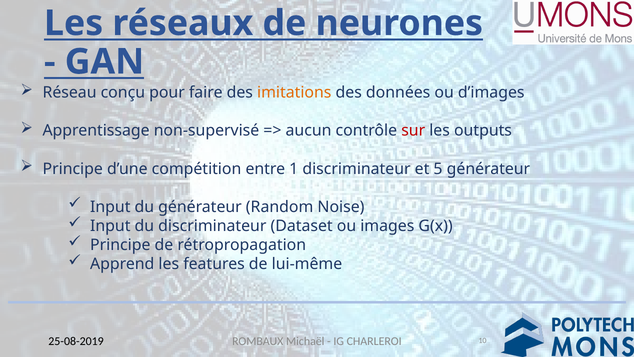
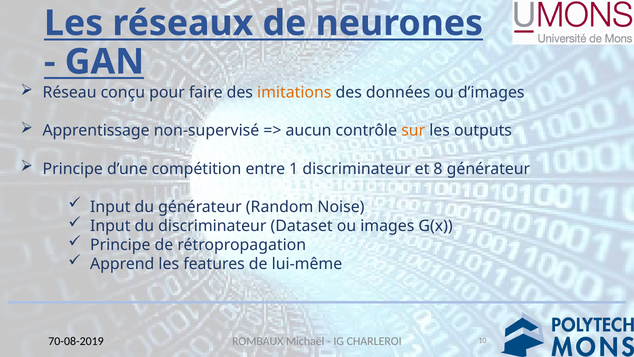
sur colour: red -> orange
5: 5 -> 8
25-08-2019: 25-08-2019 -> 70-08-2019
